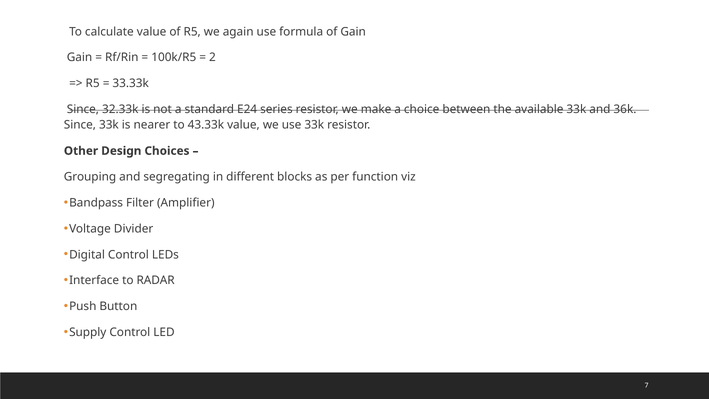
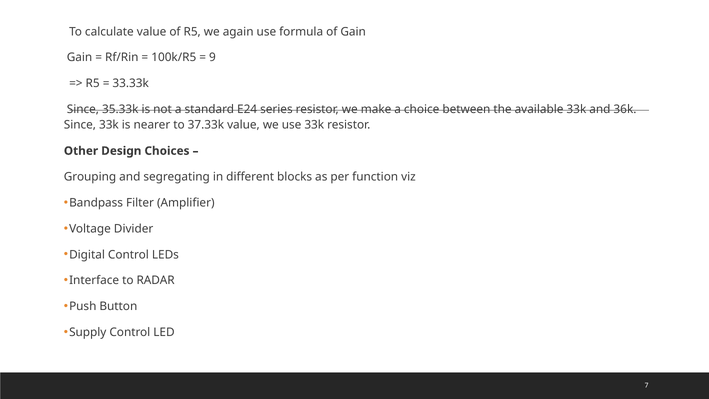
2: 2 -> 9
32.33k: 32.33k -> 35.33k
43.33k: 43.33k -> 37.33k
